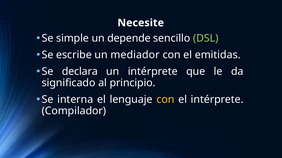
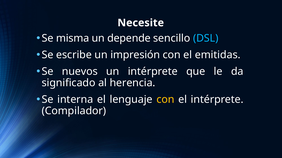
simple: simple -> misma
DSL colour: light green -> light blue
mediador: mediador -> impresión
declara: declara -> nuevos
principio: principio -> herencia
